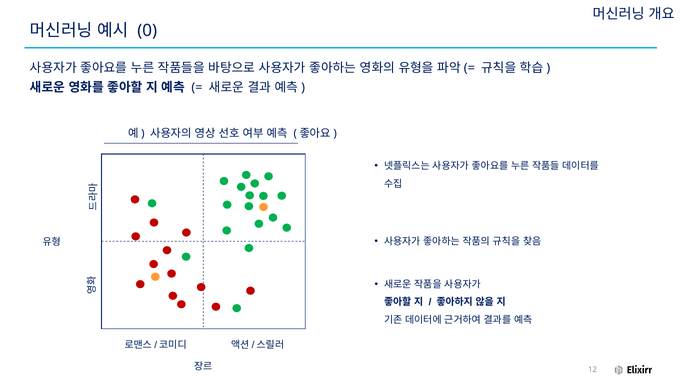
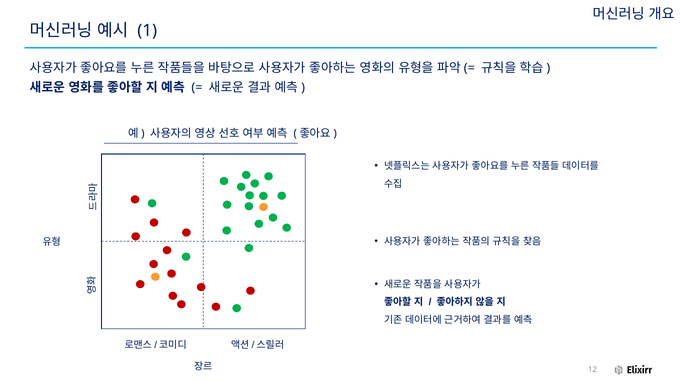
0: 0 -> 1
